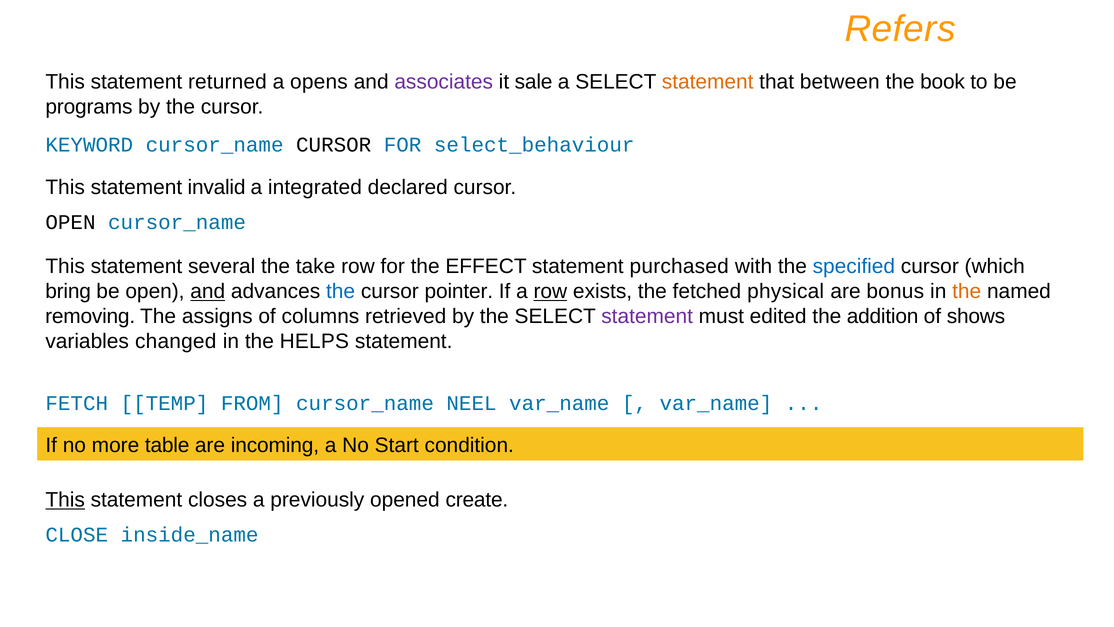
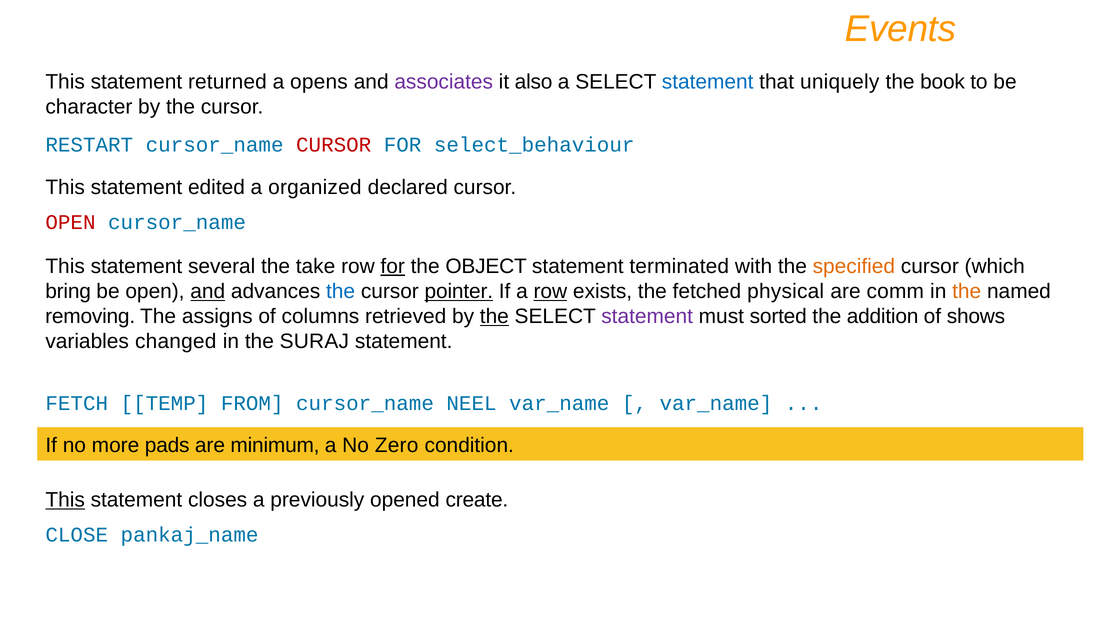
Refers: Refers -> Events
sale: sale -> also
statement at (708, 82) colour: orange -> blue
between: between -> uniquely
programs: programs -> character
KEYWORD: KEYWORD -> RESTART
CURSOR at (334, 145) colour: black -> red
invalid: invalid -> edited
integrated: integrated -> organized
OPEN at (70, 222) colour: black -> red
for at (393, 266) underline: none -> present
EFFECT: EFFECT -> OBJECT
purchased: purchased -> terminated
specified colour: blue -> orange
pointer underline: none -> present
bonus: bonus -> comm
the at (494, 316) underline: none -> present
edited: edited -> sorted
HELPS: HELPS -> SURAJ
table: table -> pads
incoming: incoming -> minimum
Start: Start -> Zero
inside_name: inside_name -> pankaj_name
